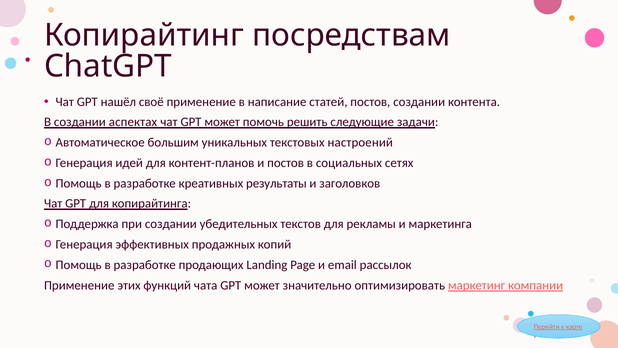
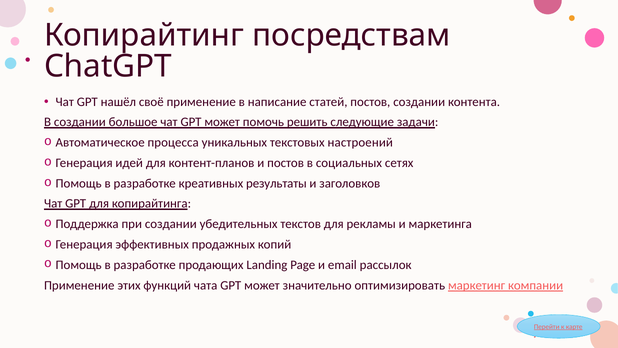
аспектах: аспектах -> большое
большим: большим -> процесса
